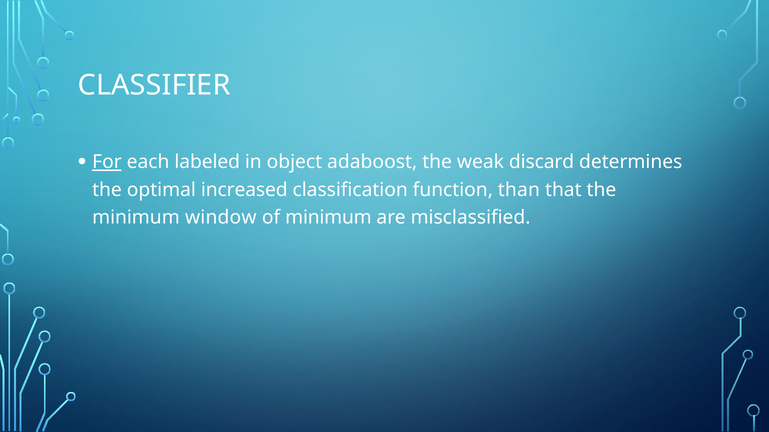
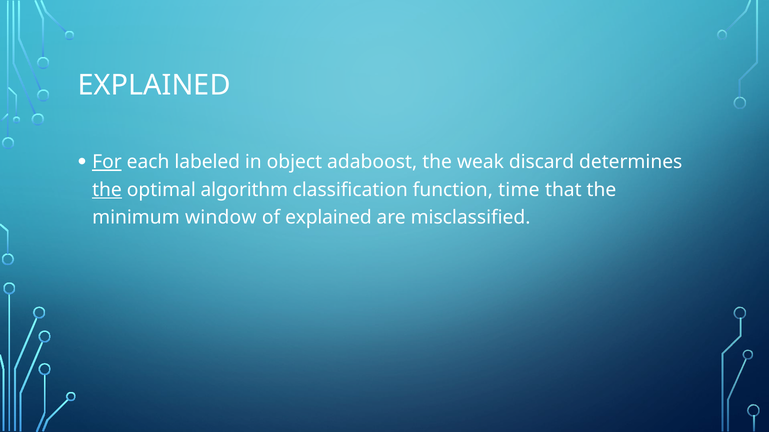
CLASSIFIER at (154, 85): CLASSIFIER -> EXPLAINED
the at (107, 190) underline: none -> present
increased: increased -> algorithm
than: than -> time
of minimum: minimum -> explained
